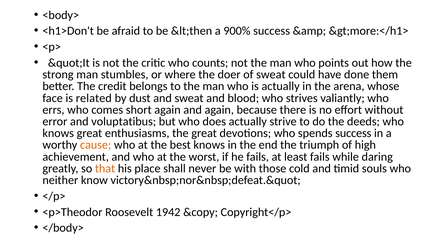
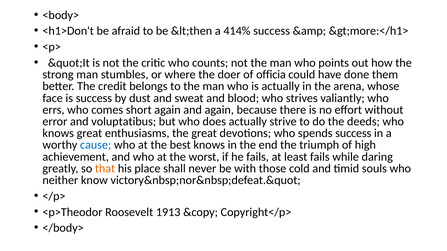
900%: 900% -> 414%
of sweat: sweat -> officia
is related: related -> success
cause colour: orange -> blue
1942: 1942 -> 1913
